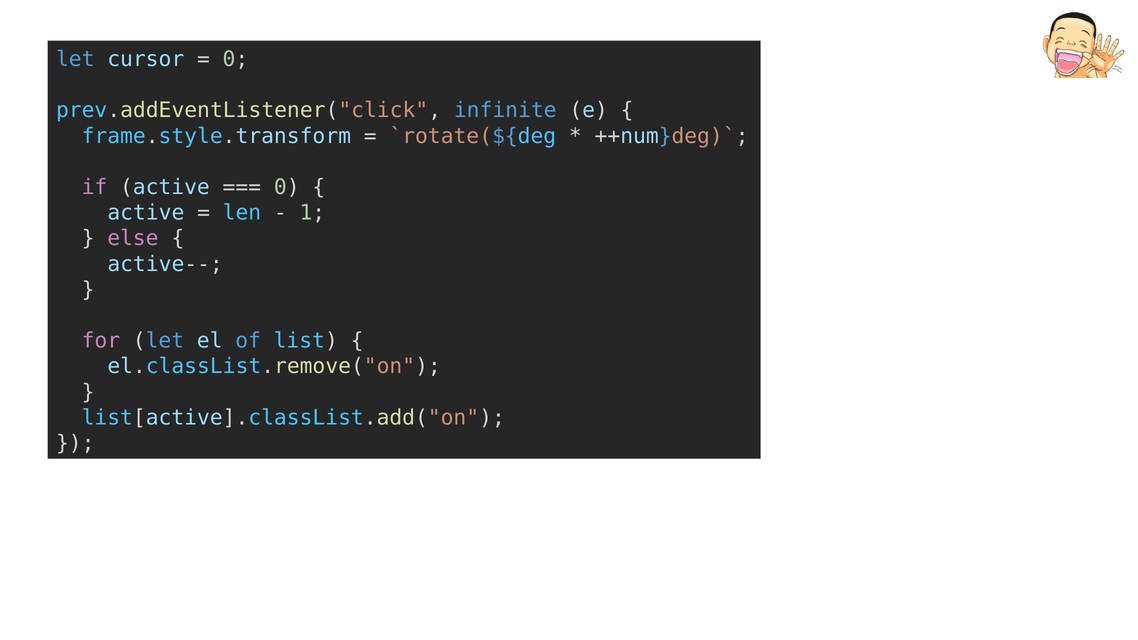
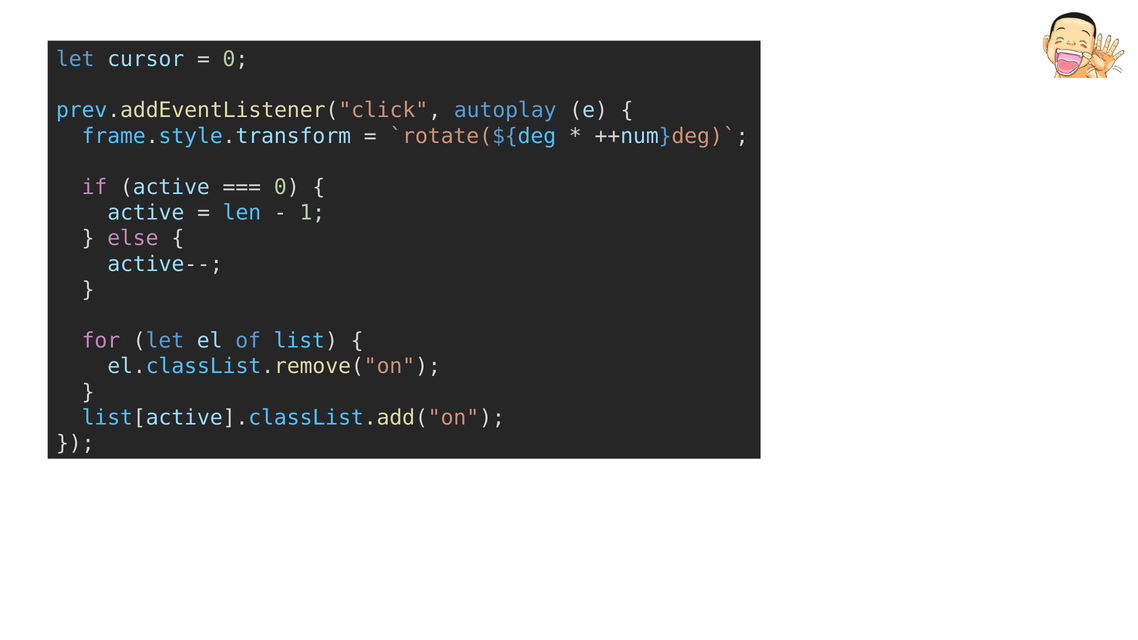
infinite: infinite -> autoplay
